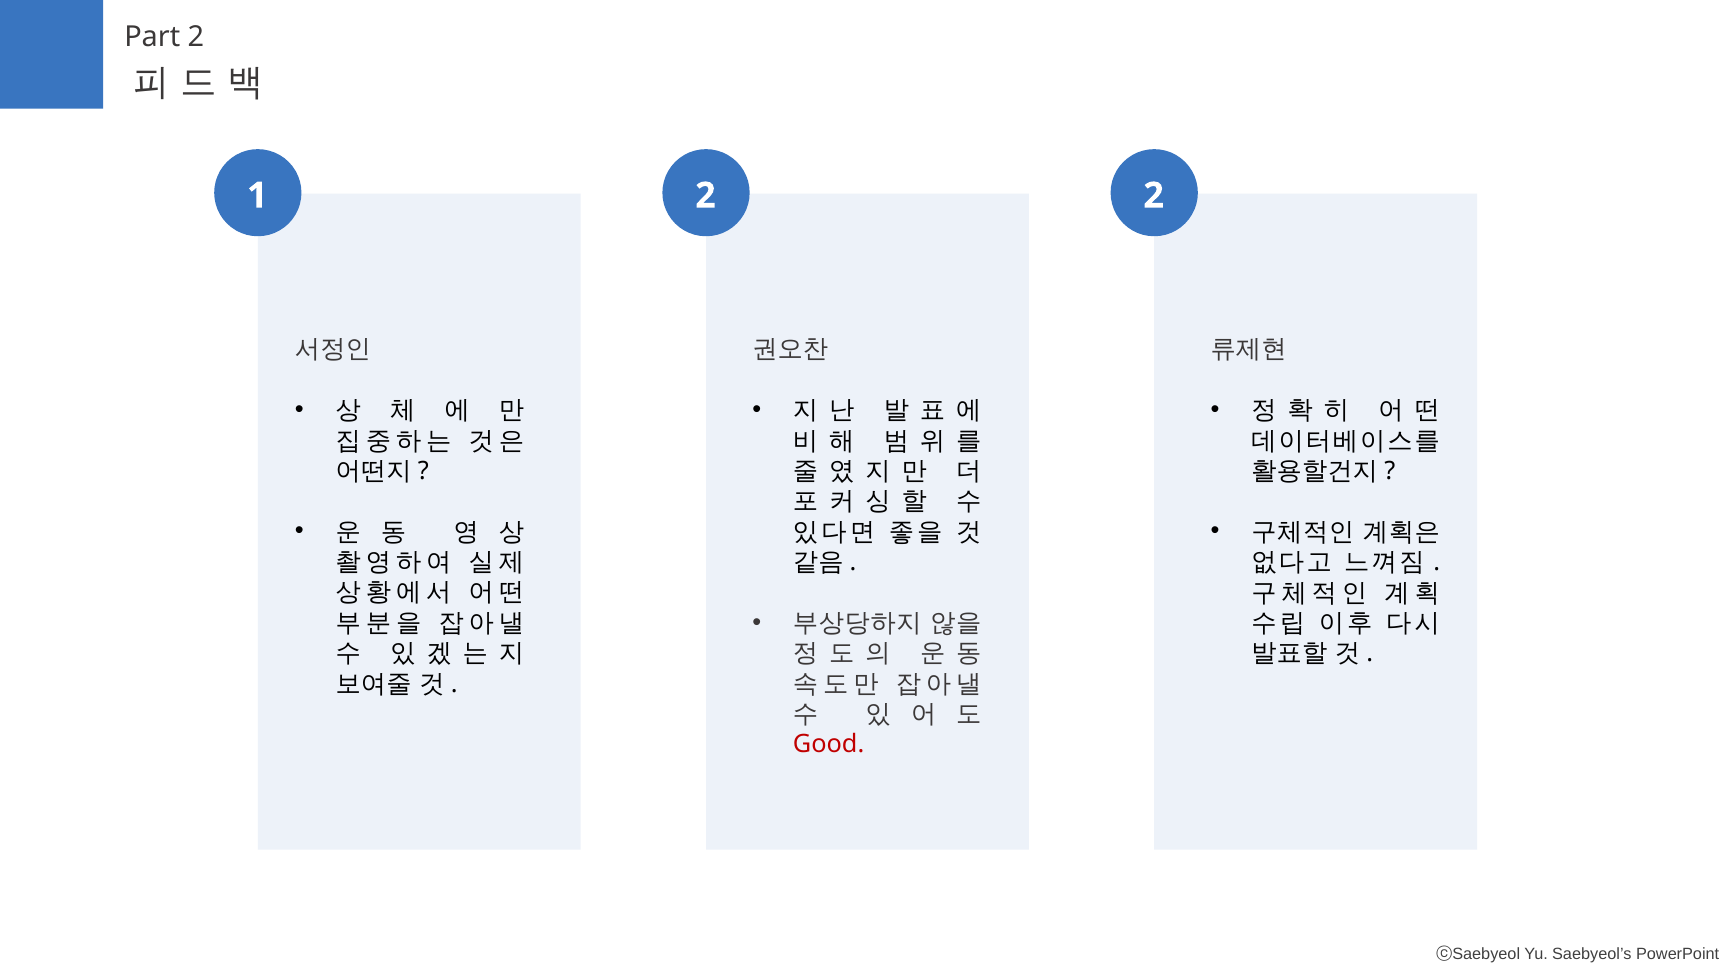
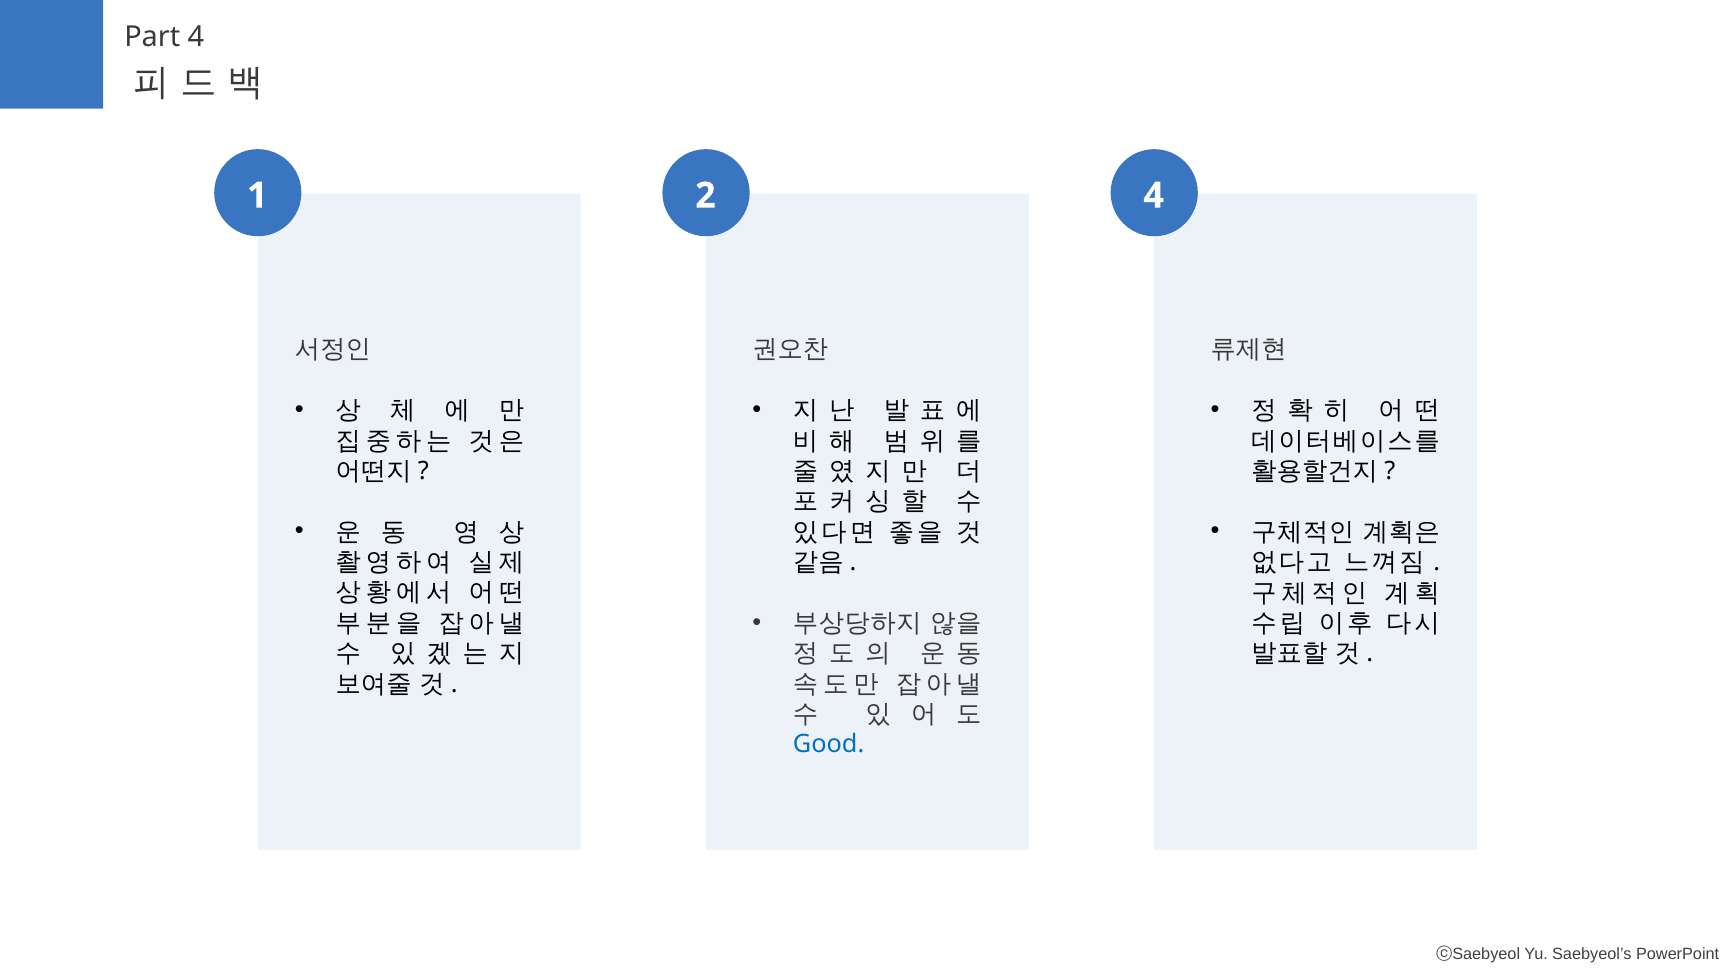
Part 2: 2 -> 4
2 2: 2 -> 4
Good colour: red -> blue
